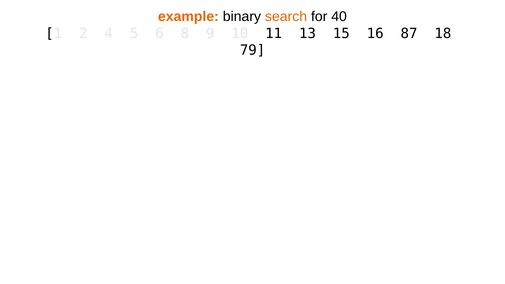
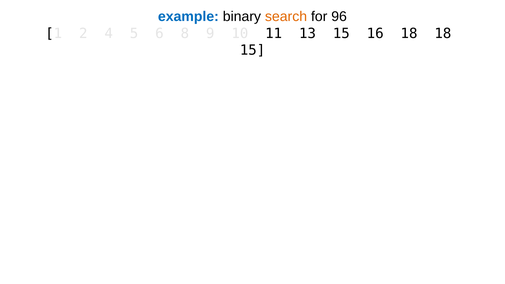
example colour: orange -> blue
40: 40 -> 96
16 87: 87 -> 18
79 at (253, 50): 79 -> 15
